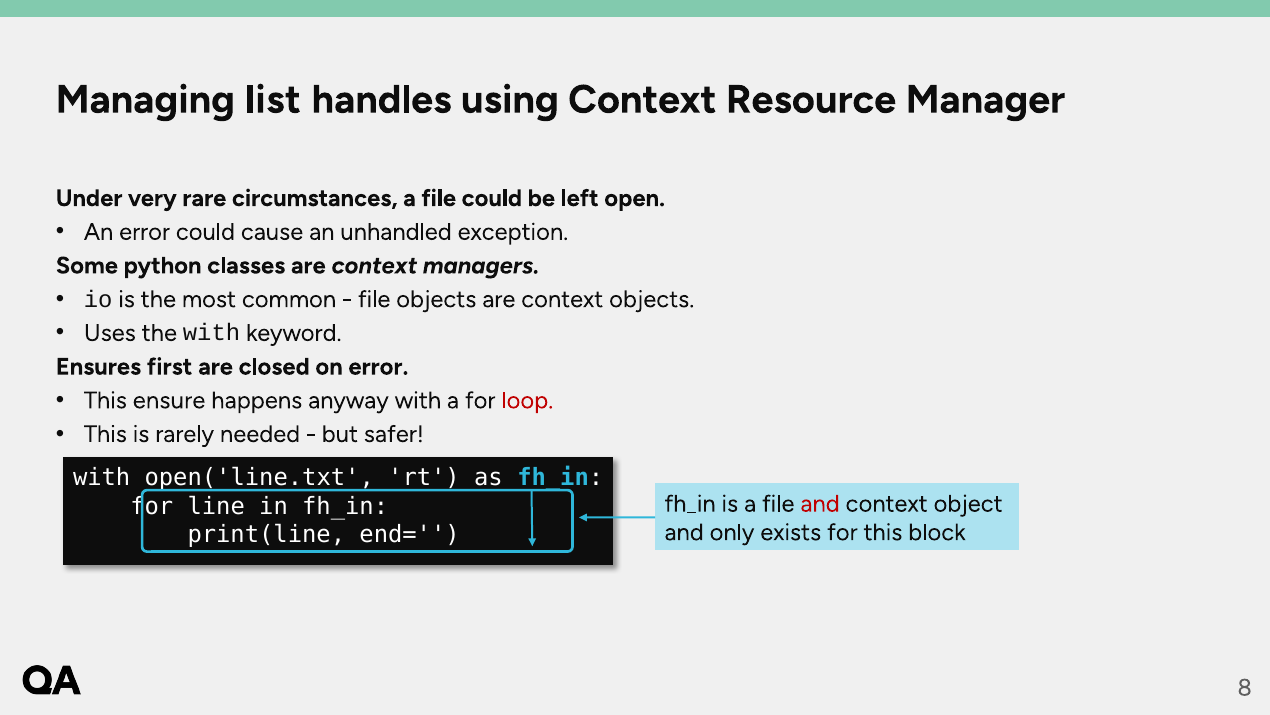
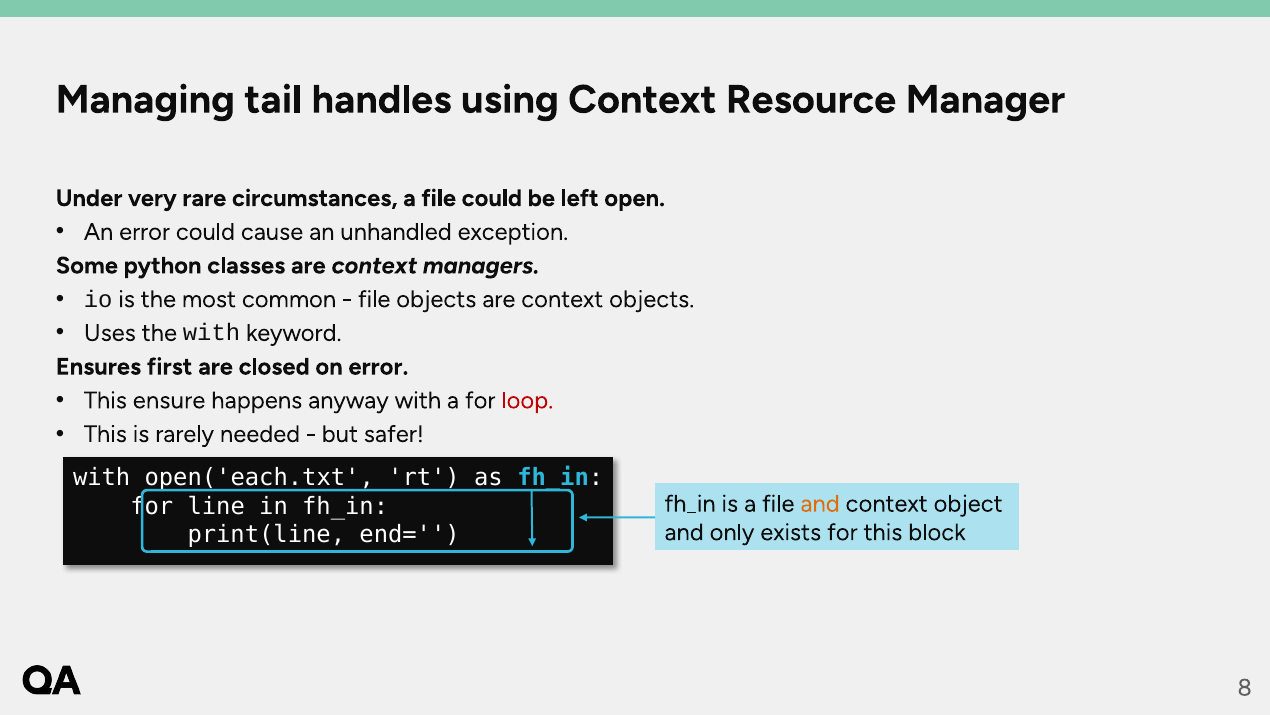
list: list -> tail
open('line.txt: open('line.txt -> open('each.txt
and at (820, 503) colour: red -> orange
